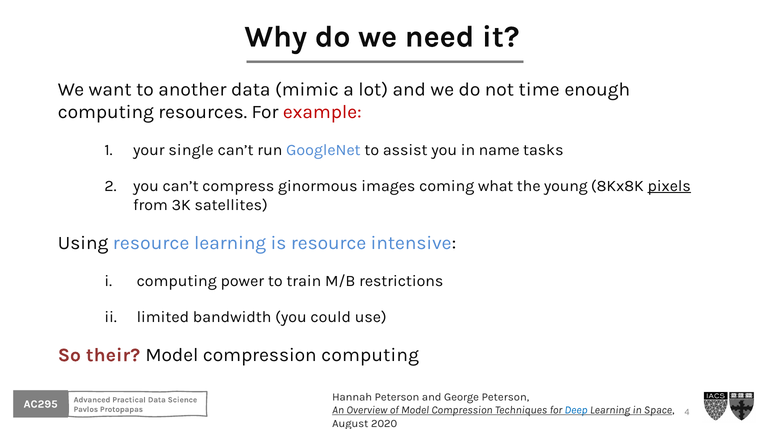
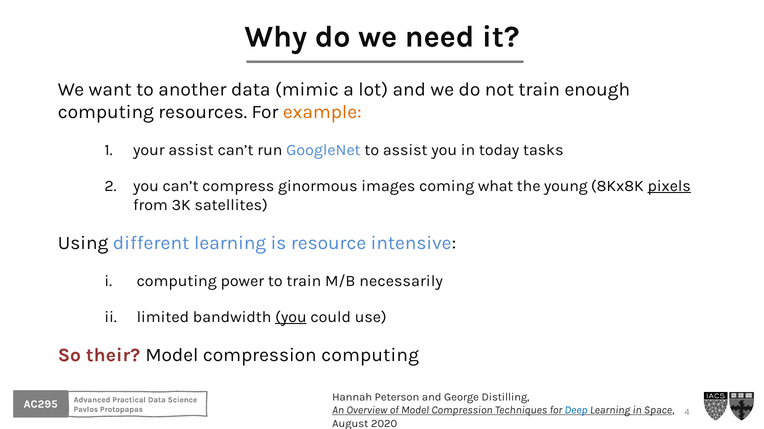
not time: time -> train
example colour: red -> orange
your single: single -> assist
name: name -> today
Using resource: resource -> different
restrictions: restrictions -> necessarily
you at (291, 317) underline: none -> present
George Peterson: Peterson -> Distilling
